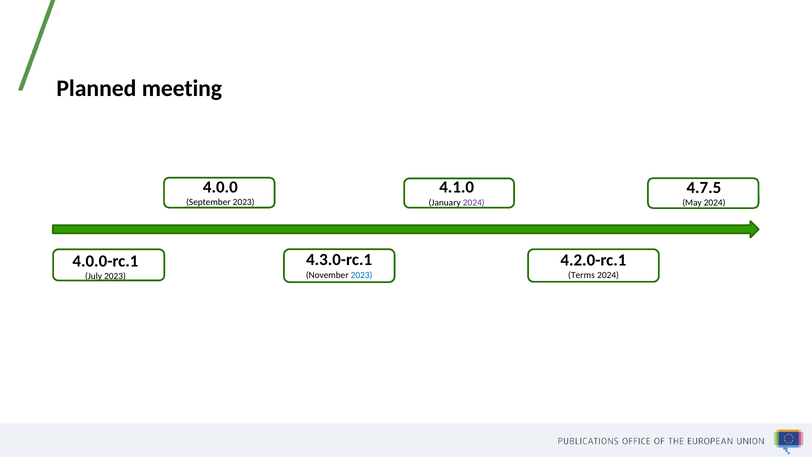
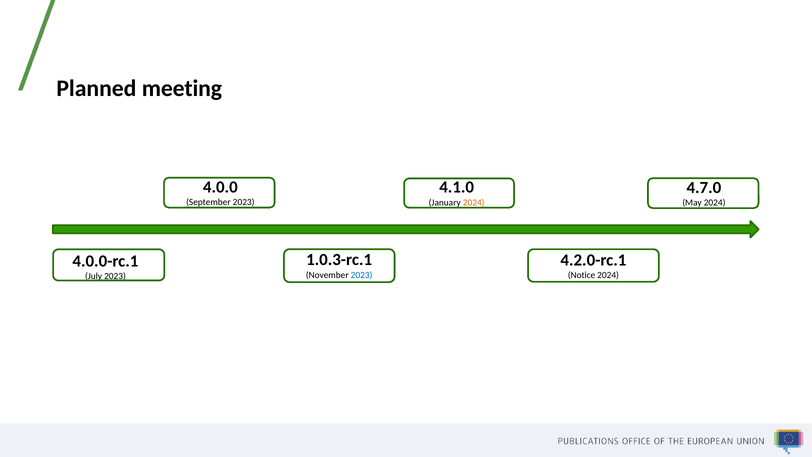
4.7.5: 4.7.5 -> 4.7.0
2024 at (474, 202) colour: purple -> orange
4.3.0-rc.1: 4.3.0-rc.1 -> 1.0.3-rc.1
Terms: Terms -> Notice
